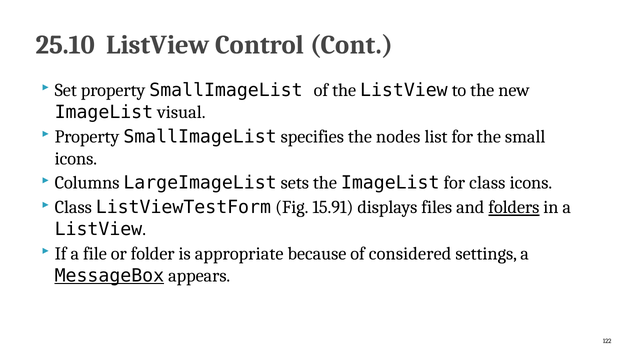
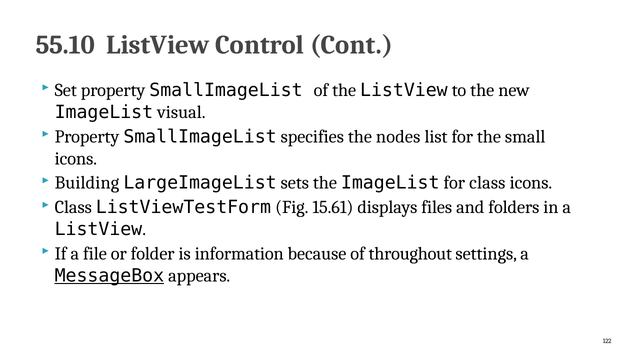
25.10: 25.10 -> 55.10
Columns: Columns -> Building
15.91: 15.91 -> 15.61
folders underline: present -> none
appropriate: appropriate -> information
considered: considered -> throughout
